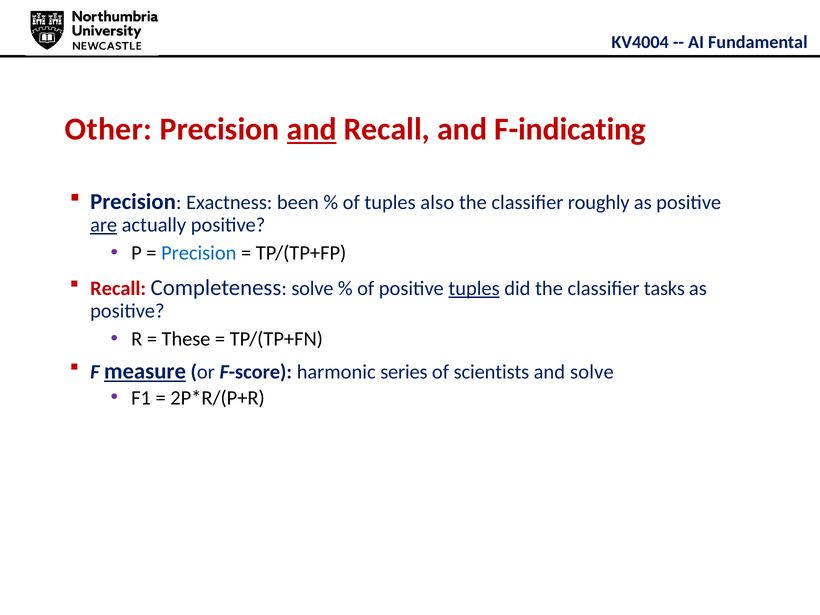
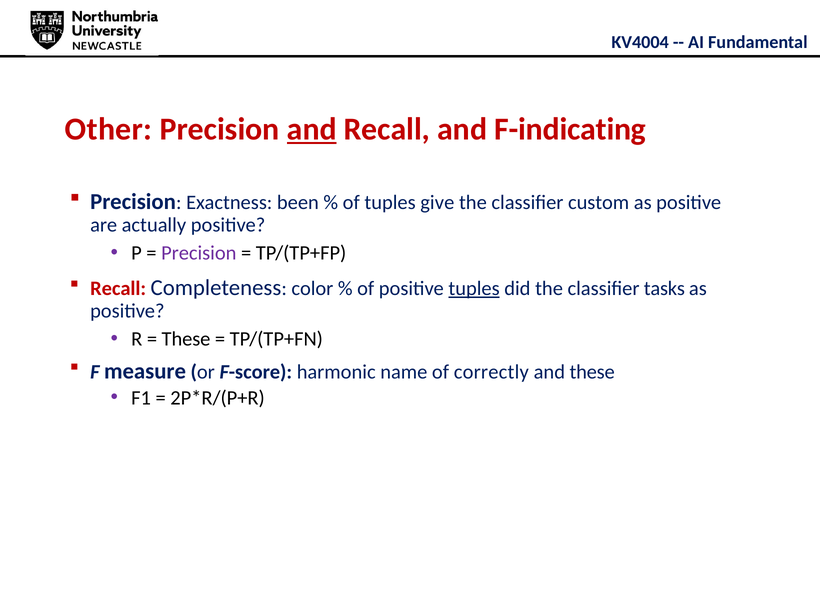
also: also -> give
roughly: roughly -> custom
are underline: present -> none
Precision at (199, 253) colour: blue -> purple
Completeness solve: solve -> color
measure underline: present -> none
series: series -> name
scientists: scientists -> correctly
and solve: solve -> these
